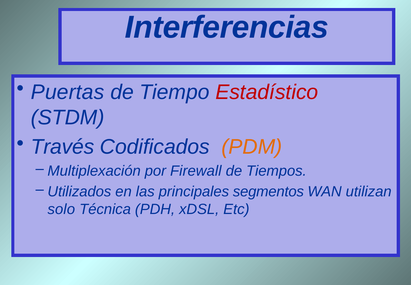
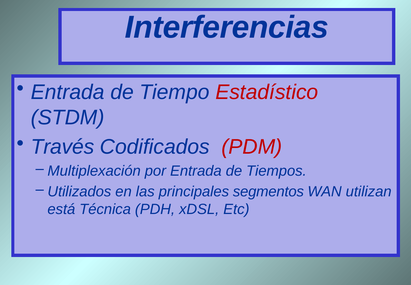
Puertas at (68, 92): Puertas -> Entrada
PDM colour: orange -> red
por Firewall: Firewall -> Entrada
solo: solo -> está
